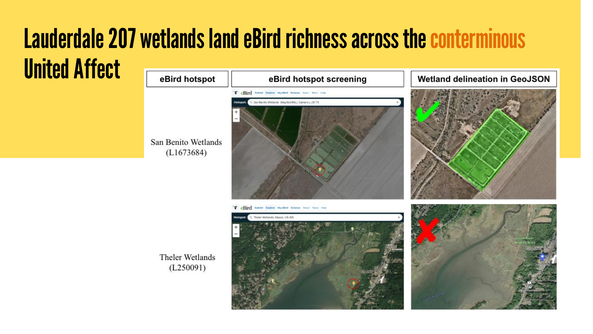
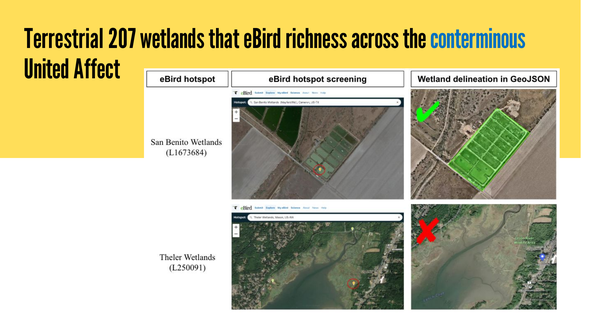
Lauderdale: Lauderdale -> Terrestrial
land: land -> that
conterminous colour: orange -> blue
